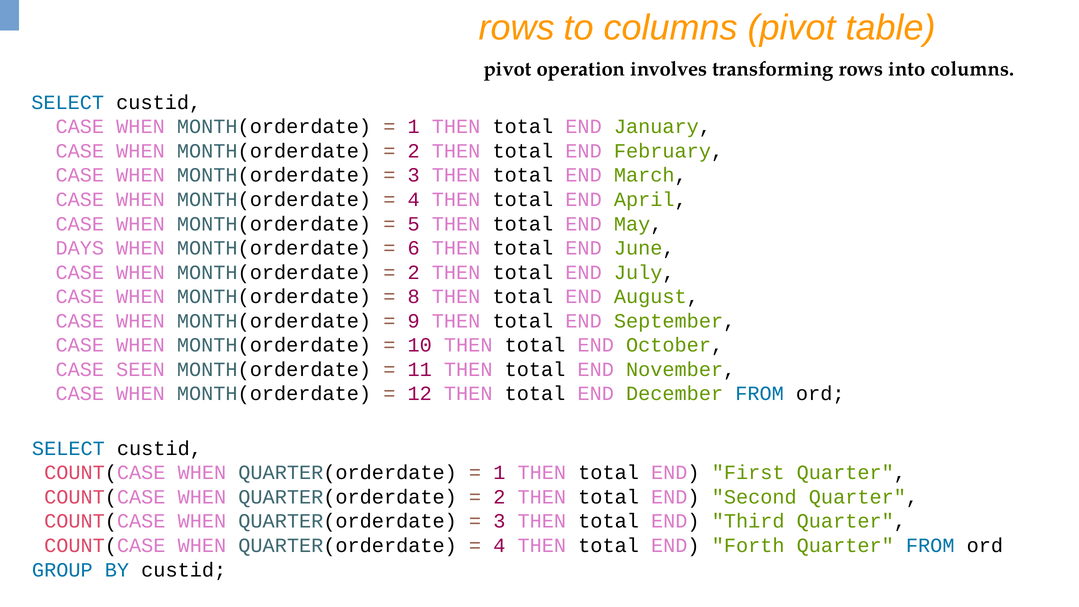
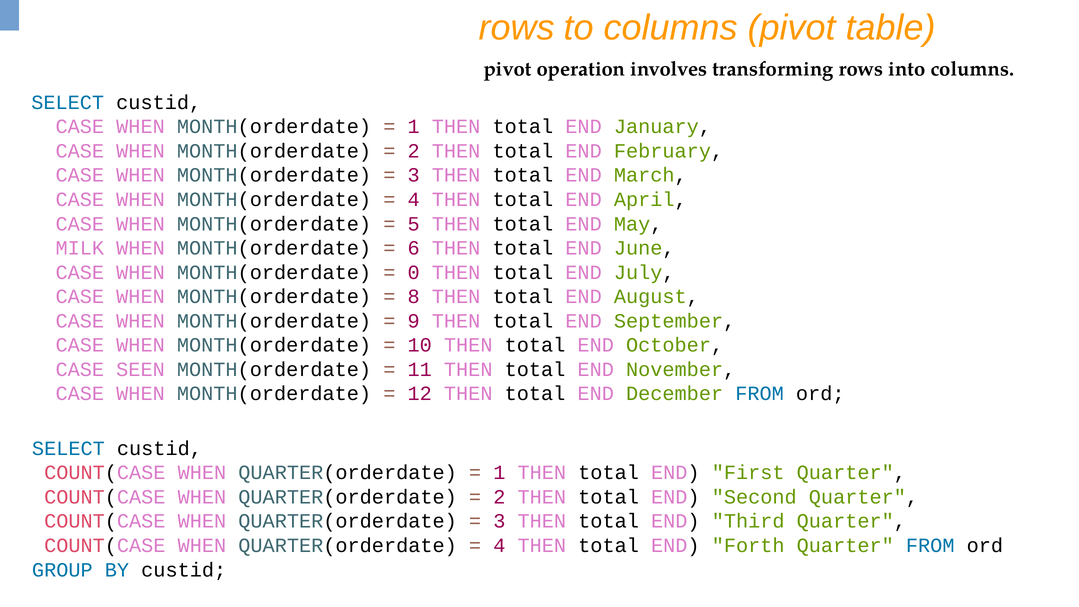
DAYS: DAYS -> MILK
2 at (414, 272): 2 -> 0
